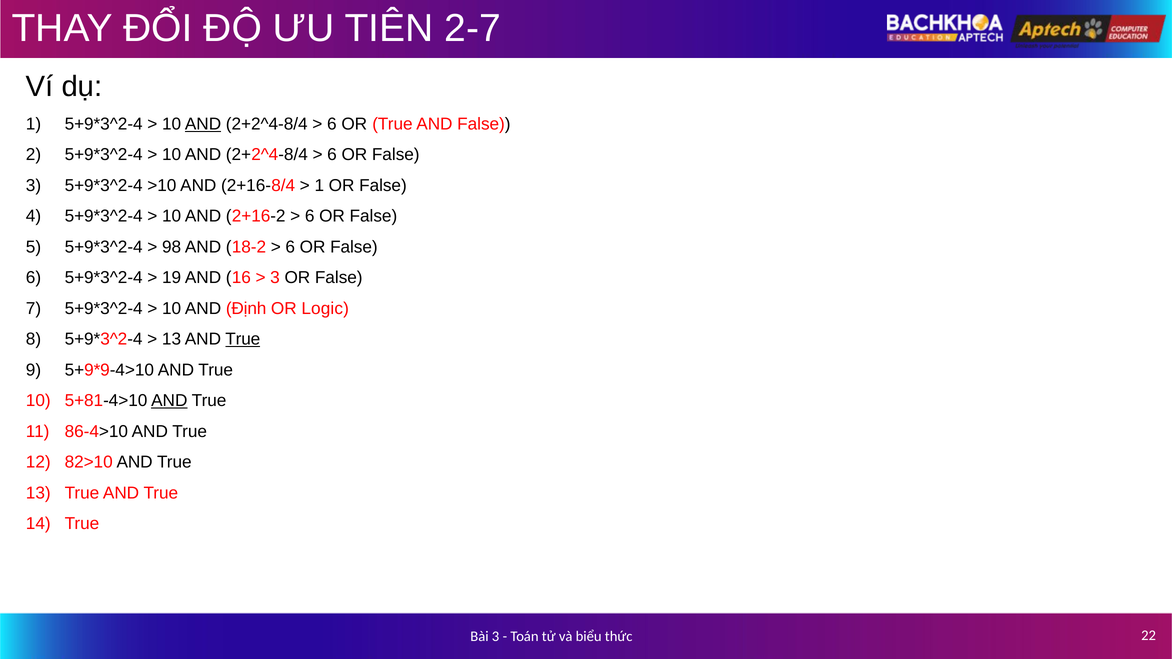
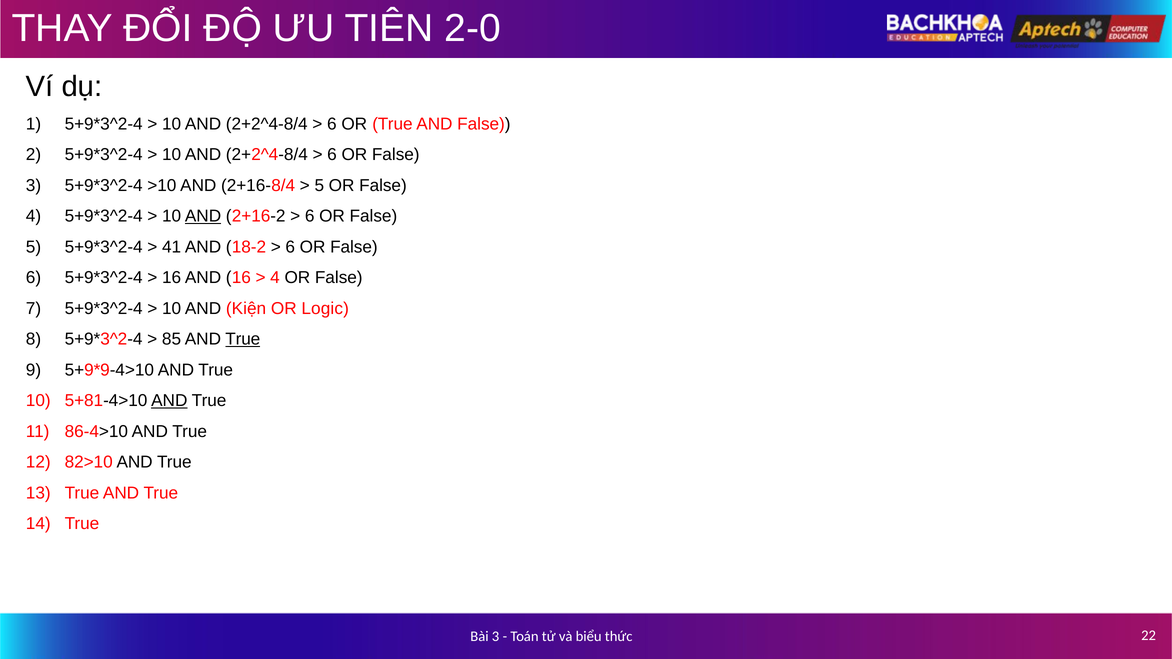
2-7: 2-7 -> 2-0
AND at (203, 124) underline: present -> none
1 at (319, 185): 1 -> 5
AND at (203, 216) underline: none -> present
98: 98 -> 41
19 at (172, 278): 19 -> 16
3 at (275, 278): 3 -> 4
Định: Định -> Kiện
13 at (172, 339): 13 -> 85
